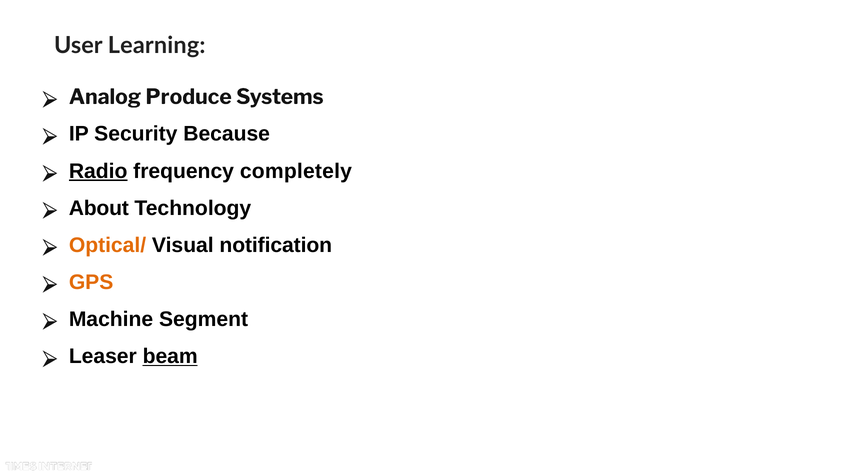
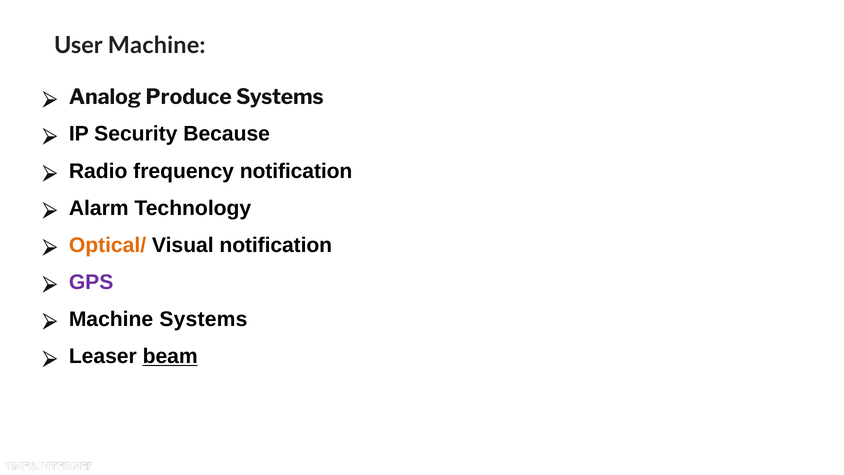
User Learning: Learning -> Machine
Radio underline: present -> none
frequency completely: completely -> notification
About: About -> Alarm
GPS colour: orange -> purple
Machine Segment: Segment -> Systems
